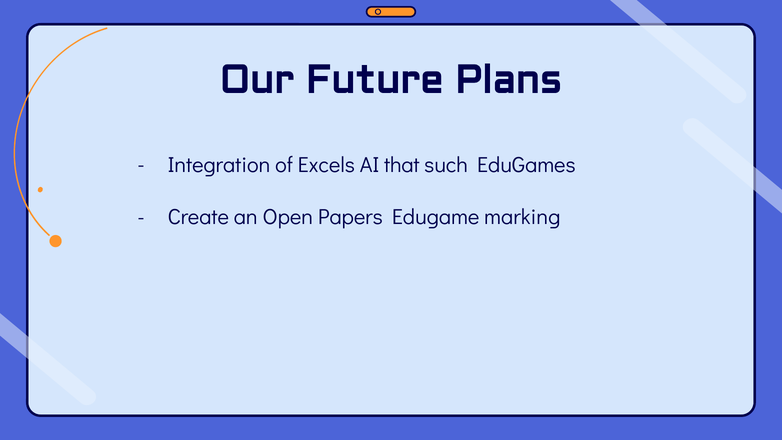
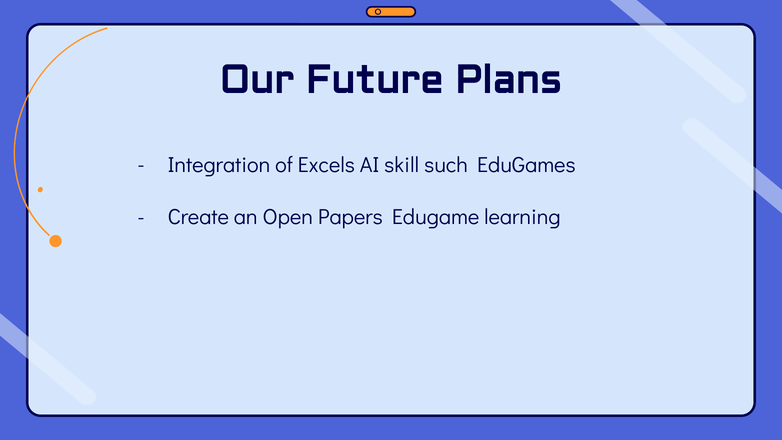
that: that -> skill
marking: marking -> learning
